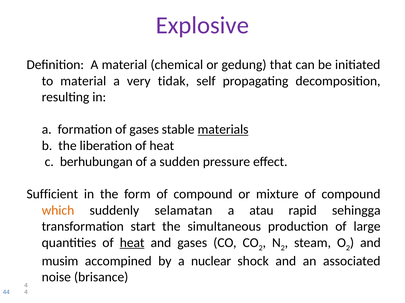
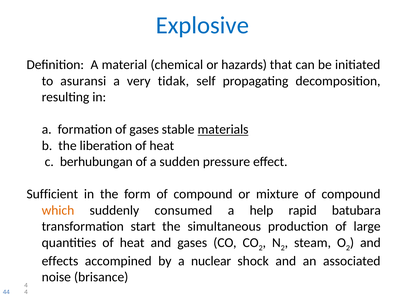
Explosive colour: purple -> blue
gedung: gedung -> hazards
to material: material -> asuransi
selamatan: selamatan -> consumed
atau: atau -> help
sehingga: sehingga -> batubara
heat at (132, 243) underline: present -> none
musim: musim -> effects
